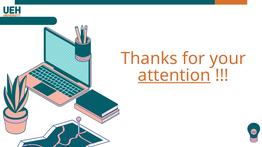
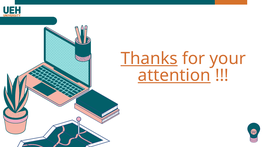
Thanks underline: none -> present
